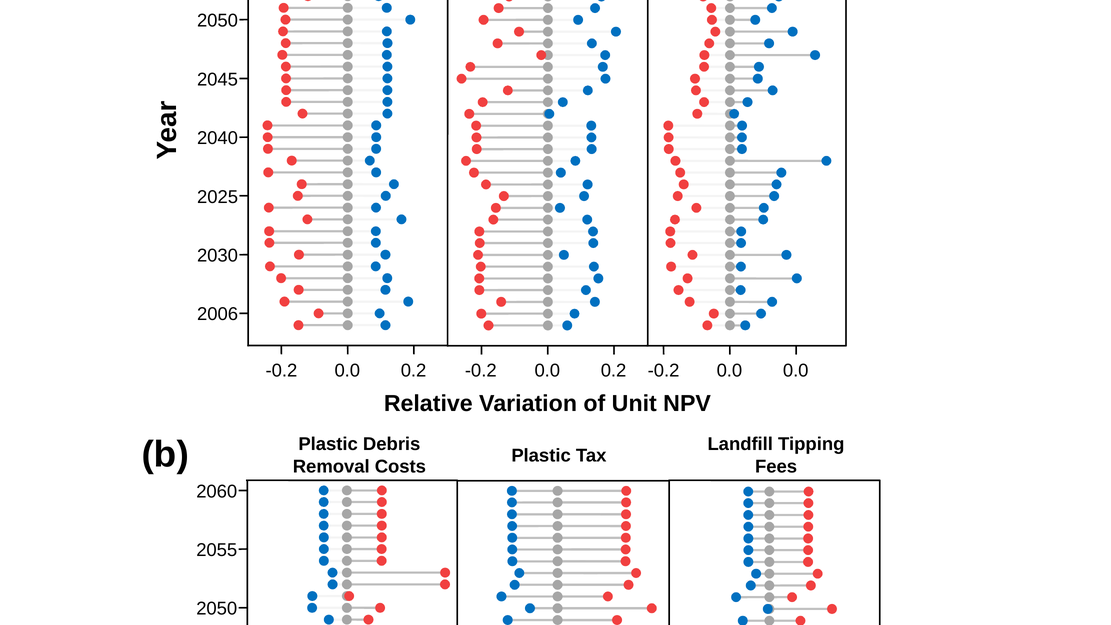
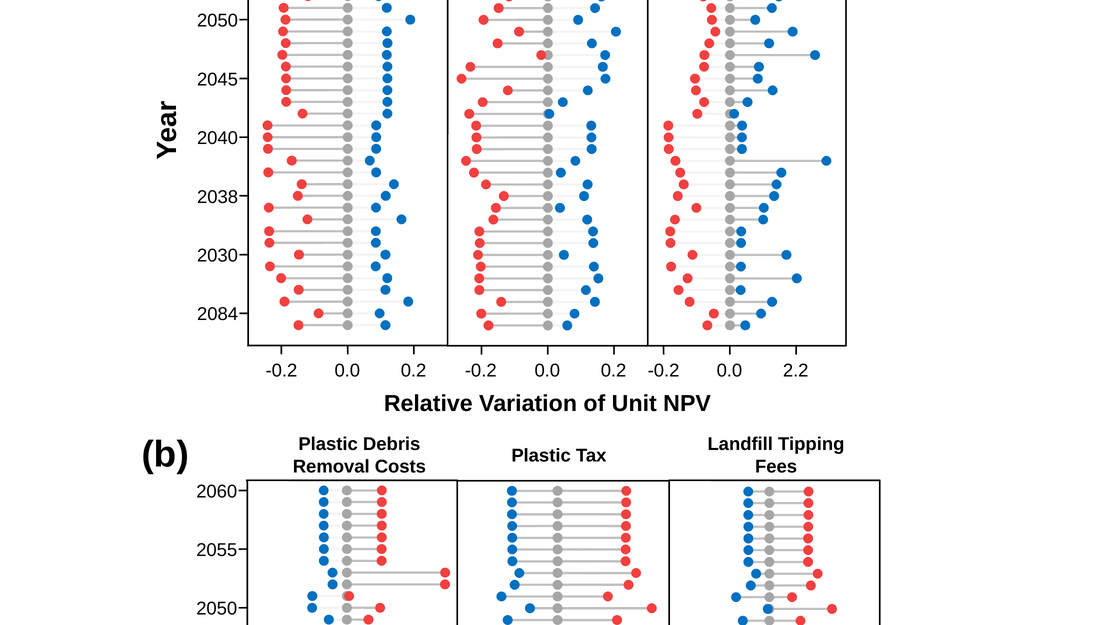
2025: 2025 -> 2038
2006: 2006 -> 2084
0.0 0.0: 0.0 -> 2.2
